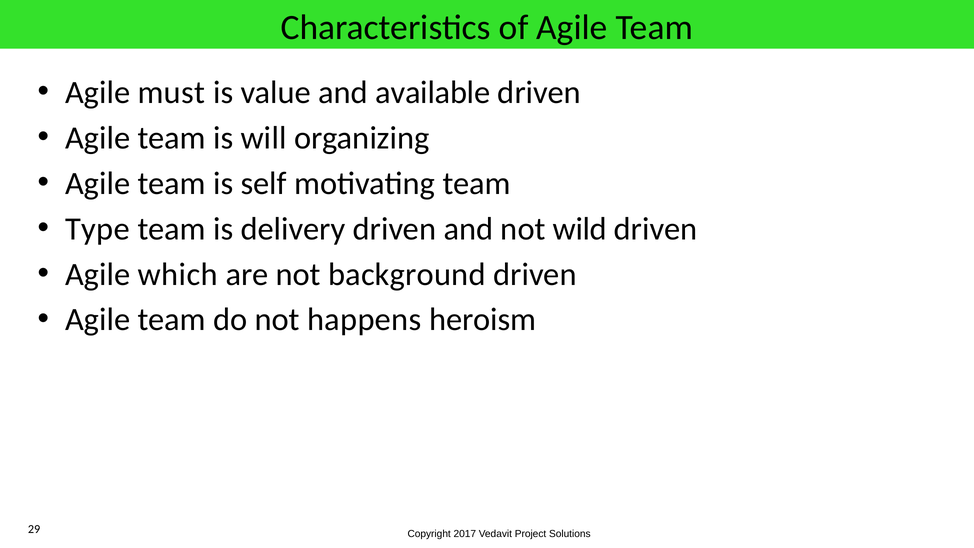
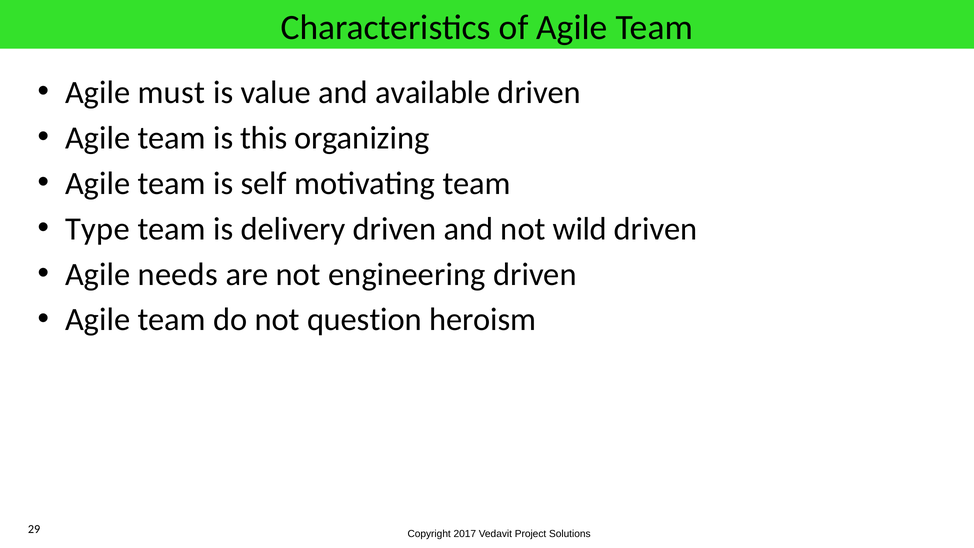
will: will -> this
which: which -> needs
background: background -> engineering
happens: happens -> question
